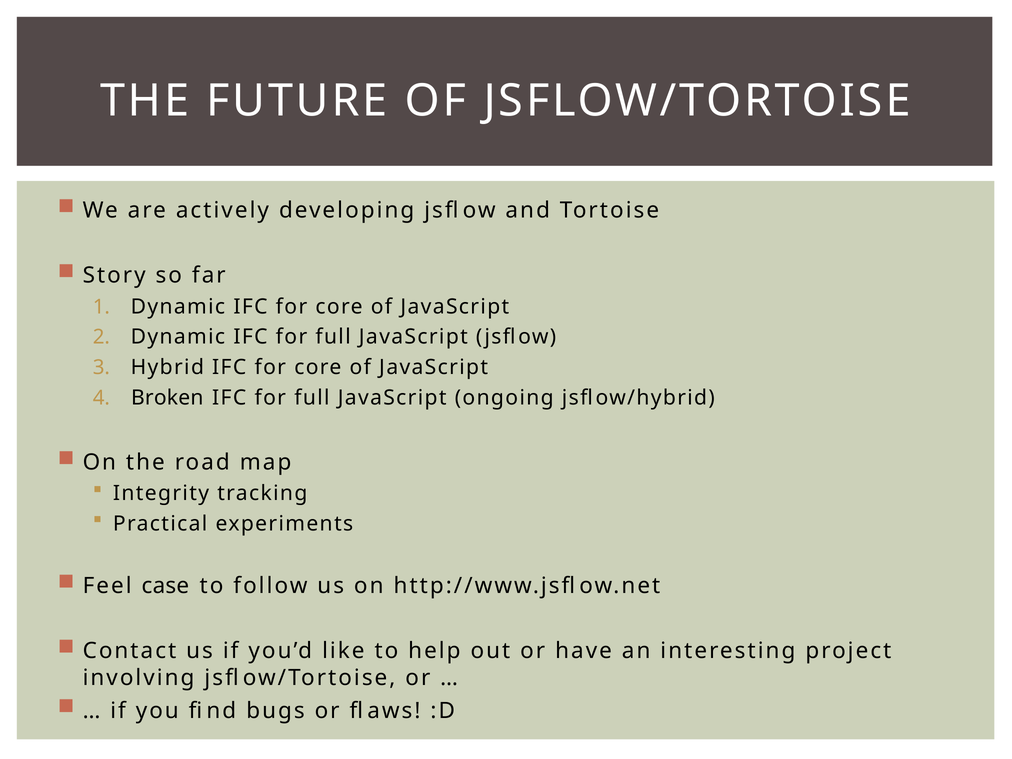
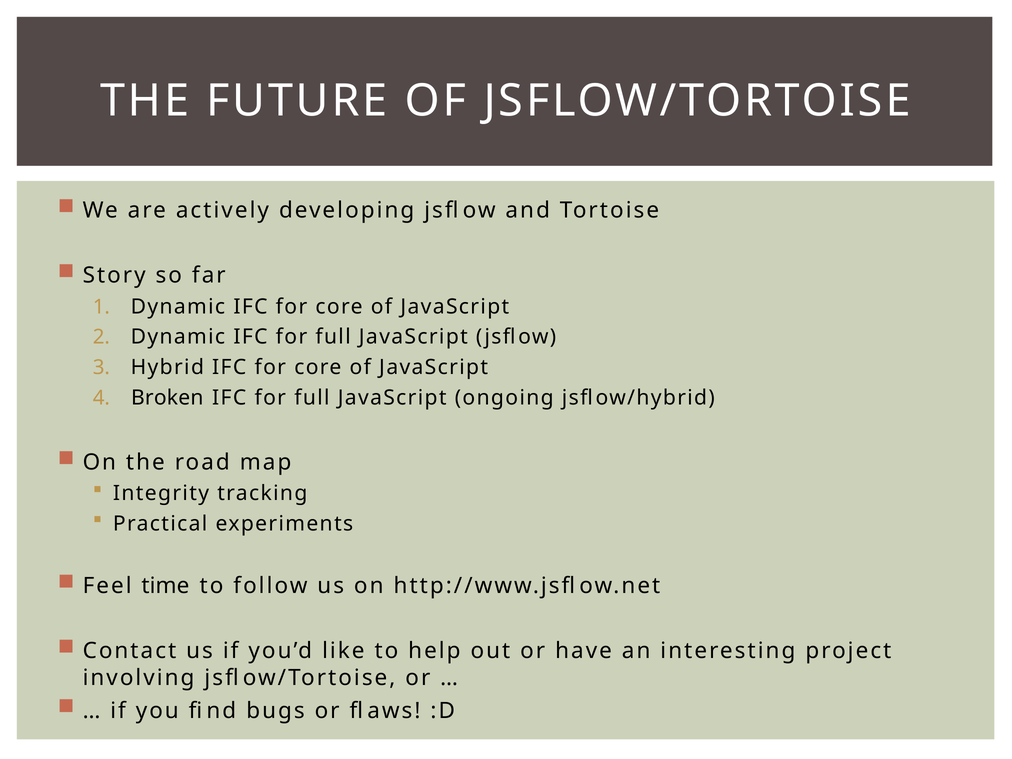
case: case -> time
